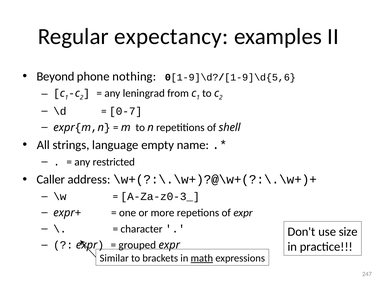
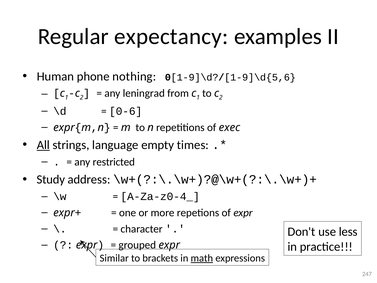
Beyond: Beyond -> Human
0-7: 0-7 -> 0-6
shell: shell -> exec
All underline: none -> present
name: name -> times
Caller: Caller -> Study
A-Za-z0-3_: A-Za-z0-3_ -> A-Za-z0-4_
size: size -> less
